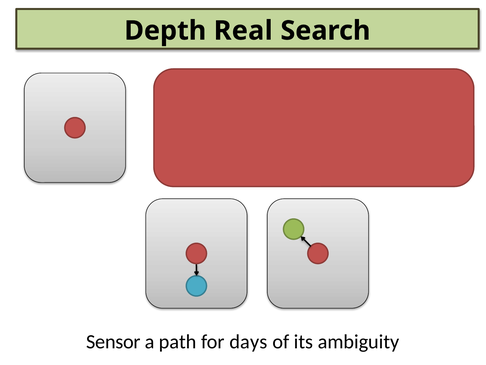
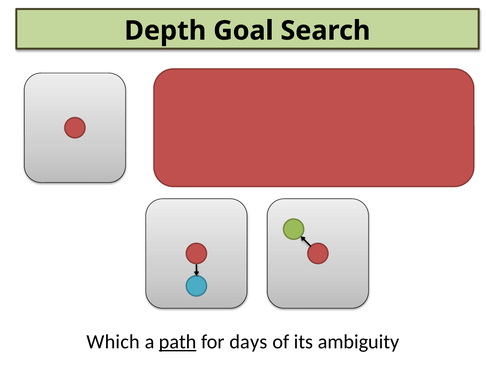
Real: Real -> Goal
Sensor: Sensor -> Which
path underline: none -> present
